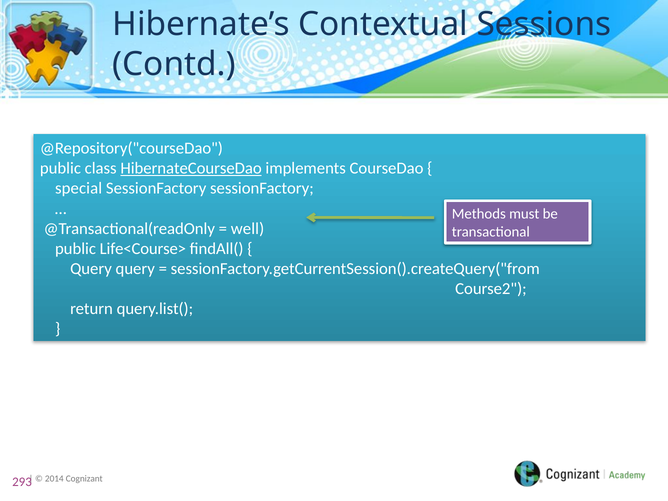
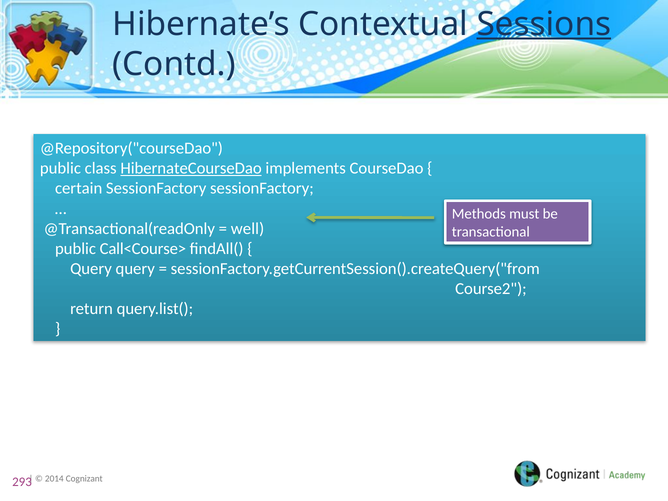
Sessions underline: none -> present
special: special -> certain
Life<Course>: Life<Course> -> Call<Course>
